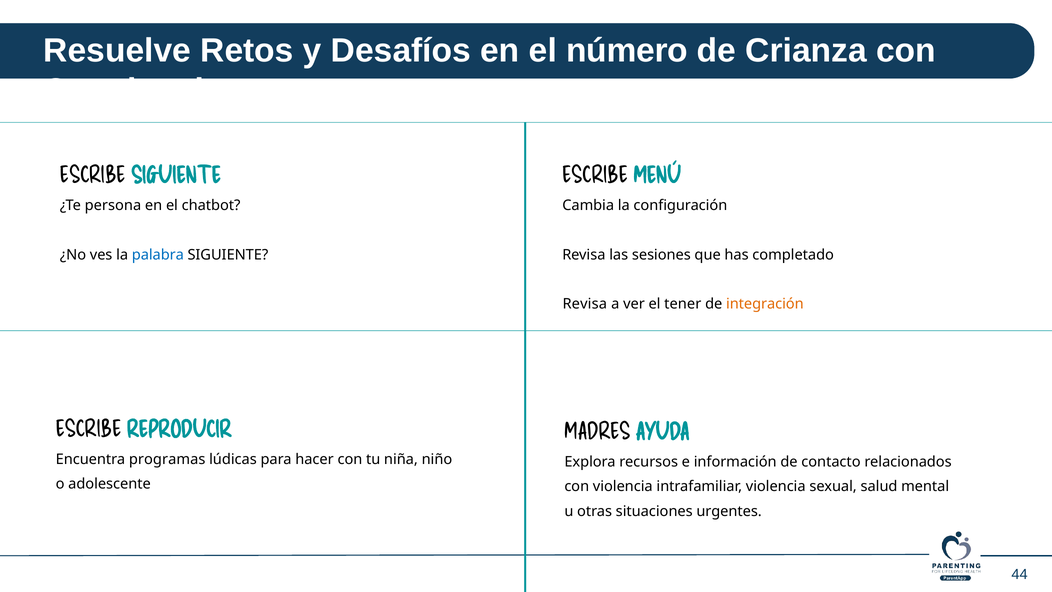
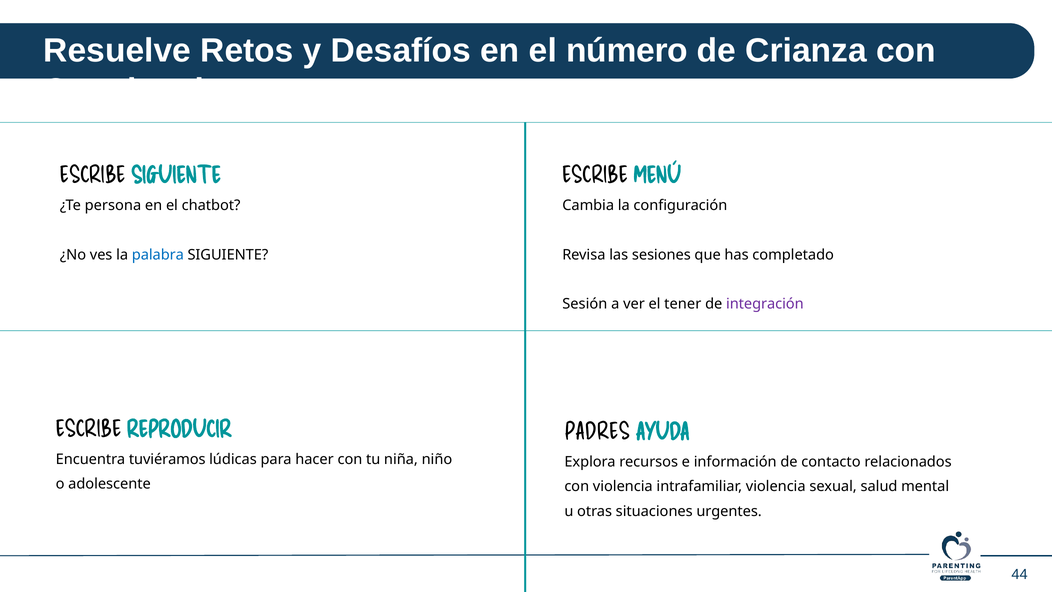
Revisa at (585, 304): Revisa -> Sesión
integración colour: orange -> purple
MADRES: MADRES -> PADRES
programas: programas -> tuviéramos
